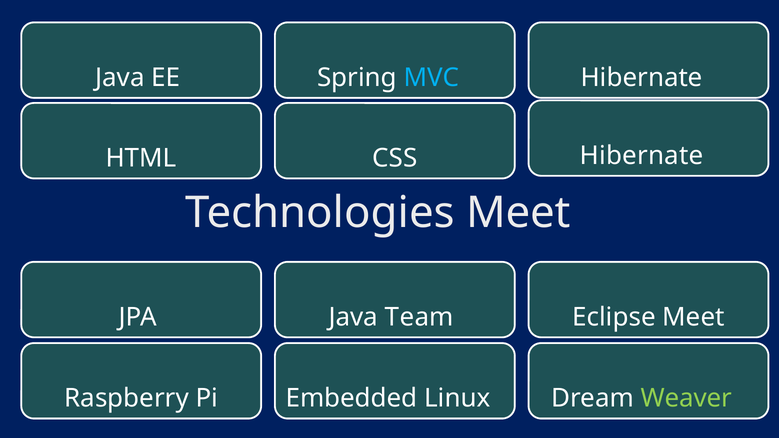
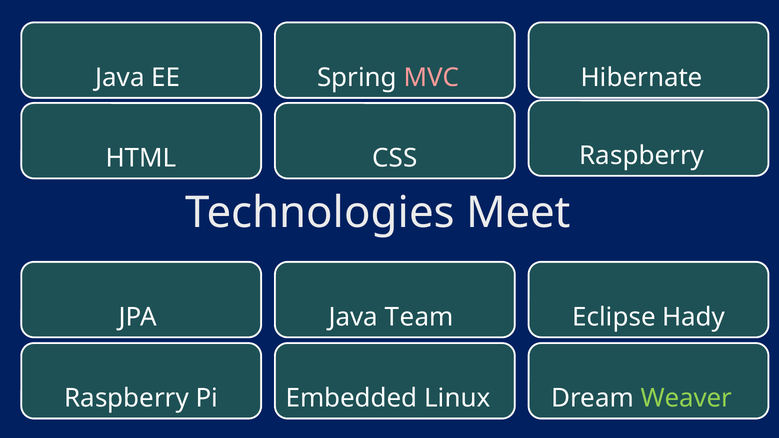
MVC colour: light blue -> pink
CSS Hibernate: Hibernate -> Raspberry
Eclipse Meet: Meet -> Hady
